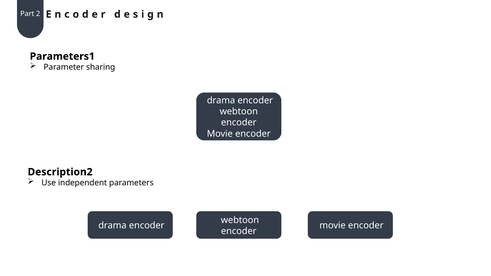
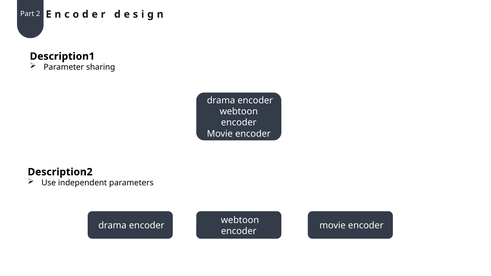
Parameters1: Parameters1 -> Description1
